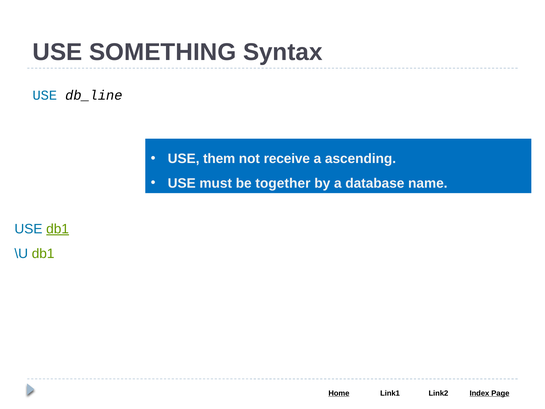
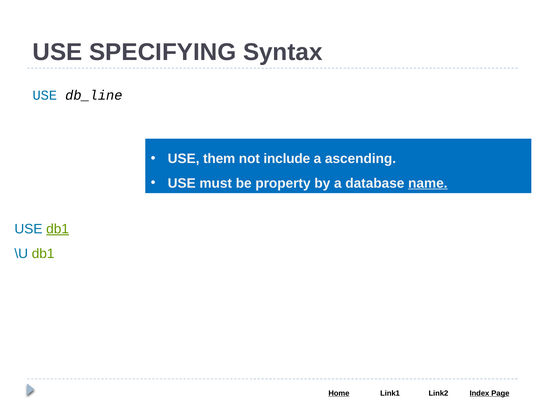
SOMETHING: SOMETHING -> SPECIFYING
receive: receive -> include
together: together -> property
name underline: none -> present
